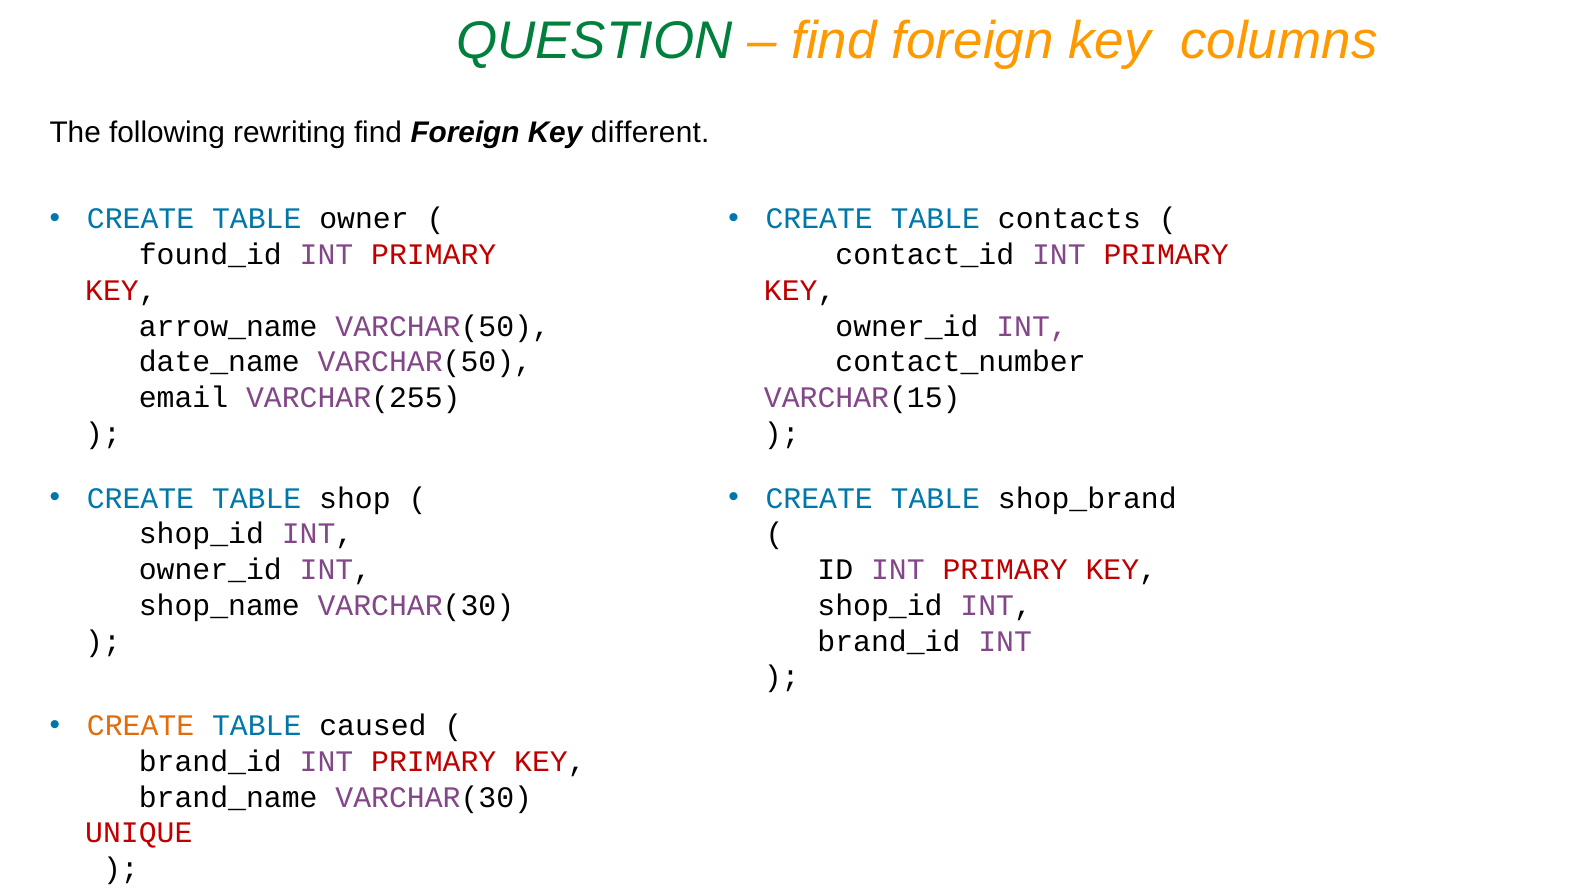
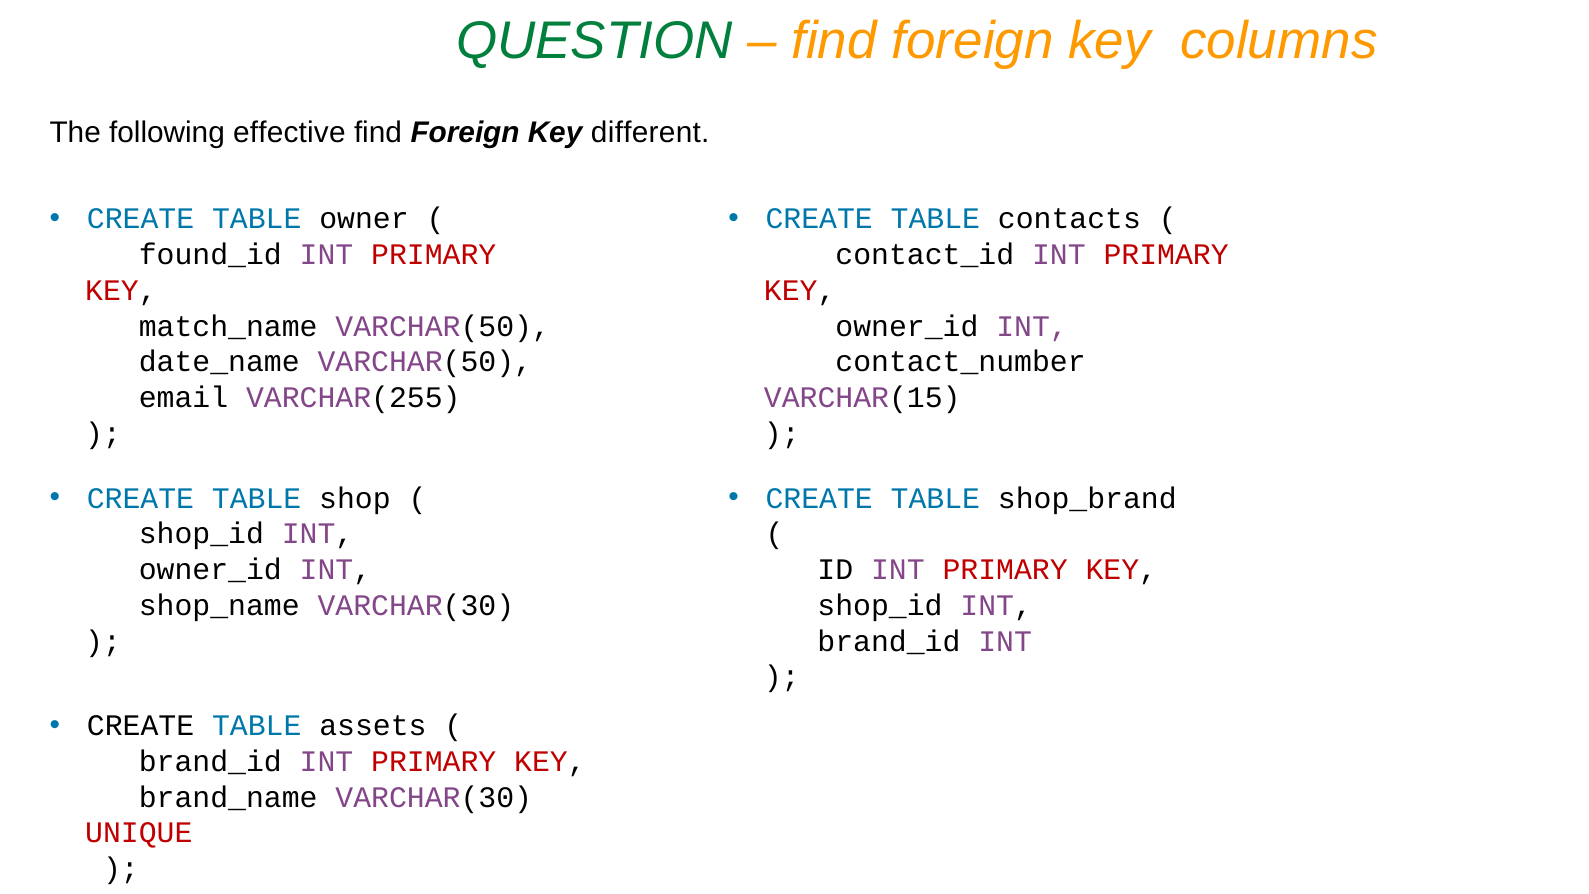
rewriting: rewriting -> effective
arrow_name: arrow_name -> match_name
CREATE at (141, 726) colour: orange -> black
caused: caused -> assets
